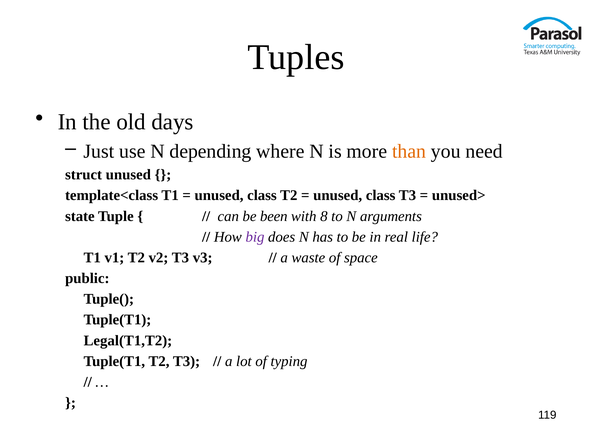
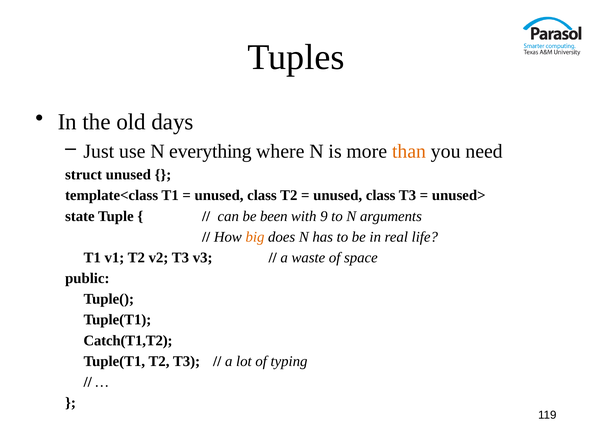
depending: depending -> everything
8: 8 -> 9
big colour: purple -> orange
Legal(T1,T2: Legal(T1,T2 -> Catch(T1,T2
